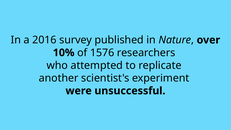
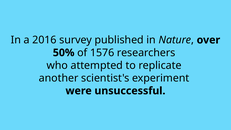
10%: 10% -> 50%
